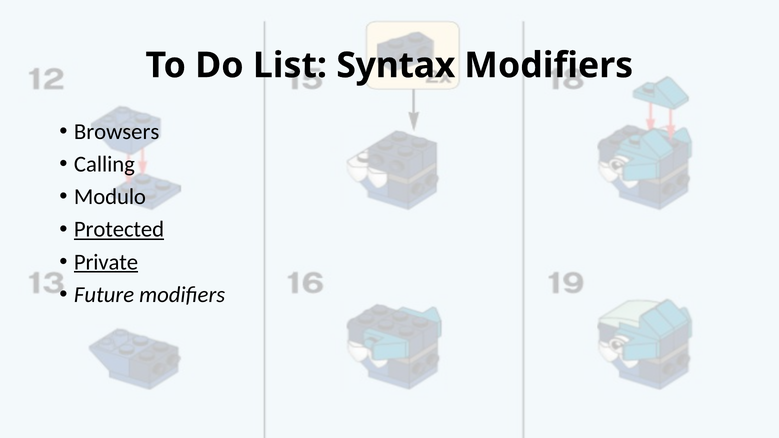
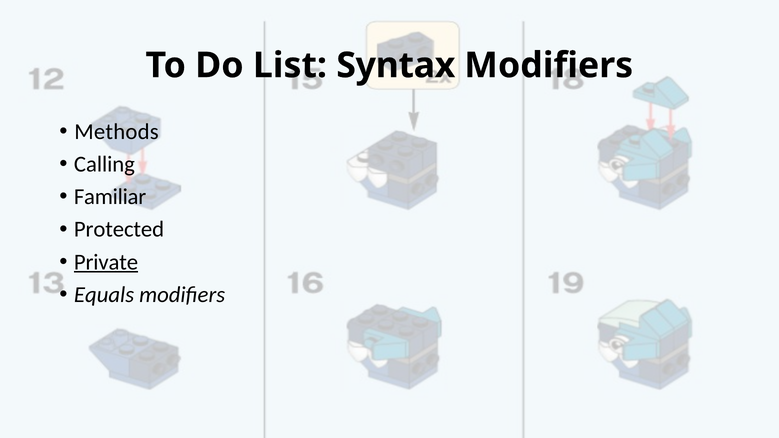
Browsers: Browsers -> Methods
Modulo: Modulo -> Familiar
Protected underline: present -> none
Future: Future -> Equals
